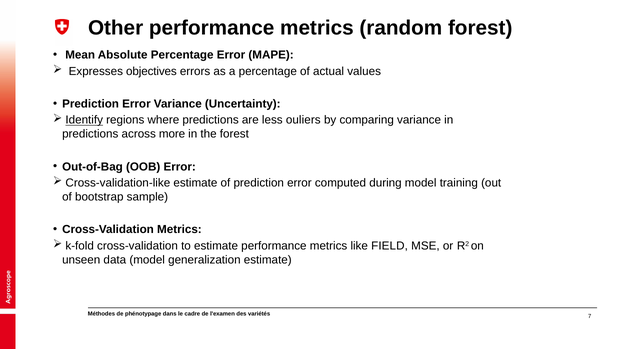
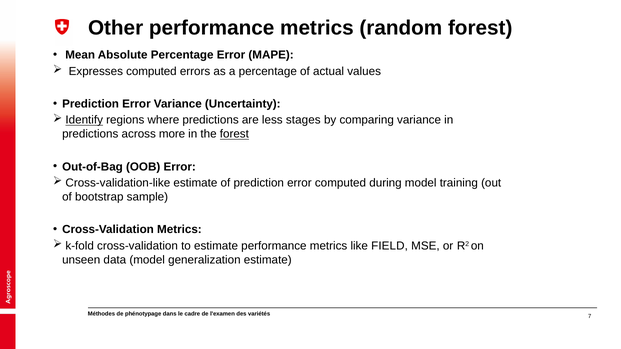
Expresses objectives: objectives -> computed
ouliers: ouliers -> stages
forest at (234, 134) underline: none -> present
